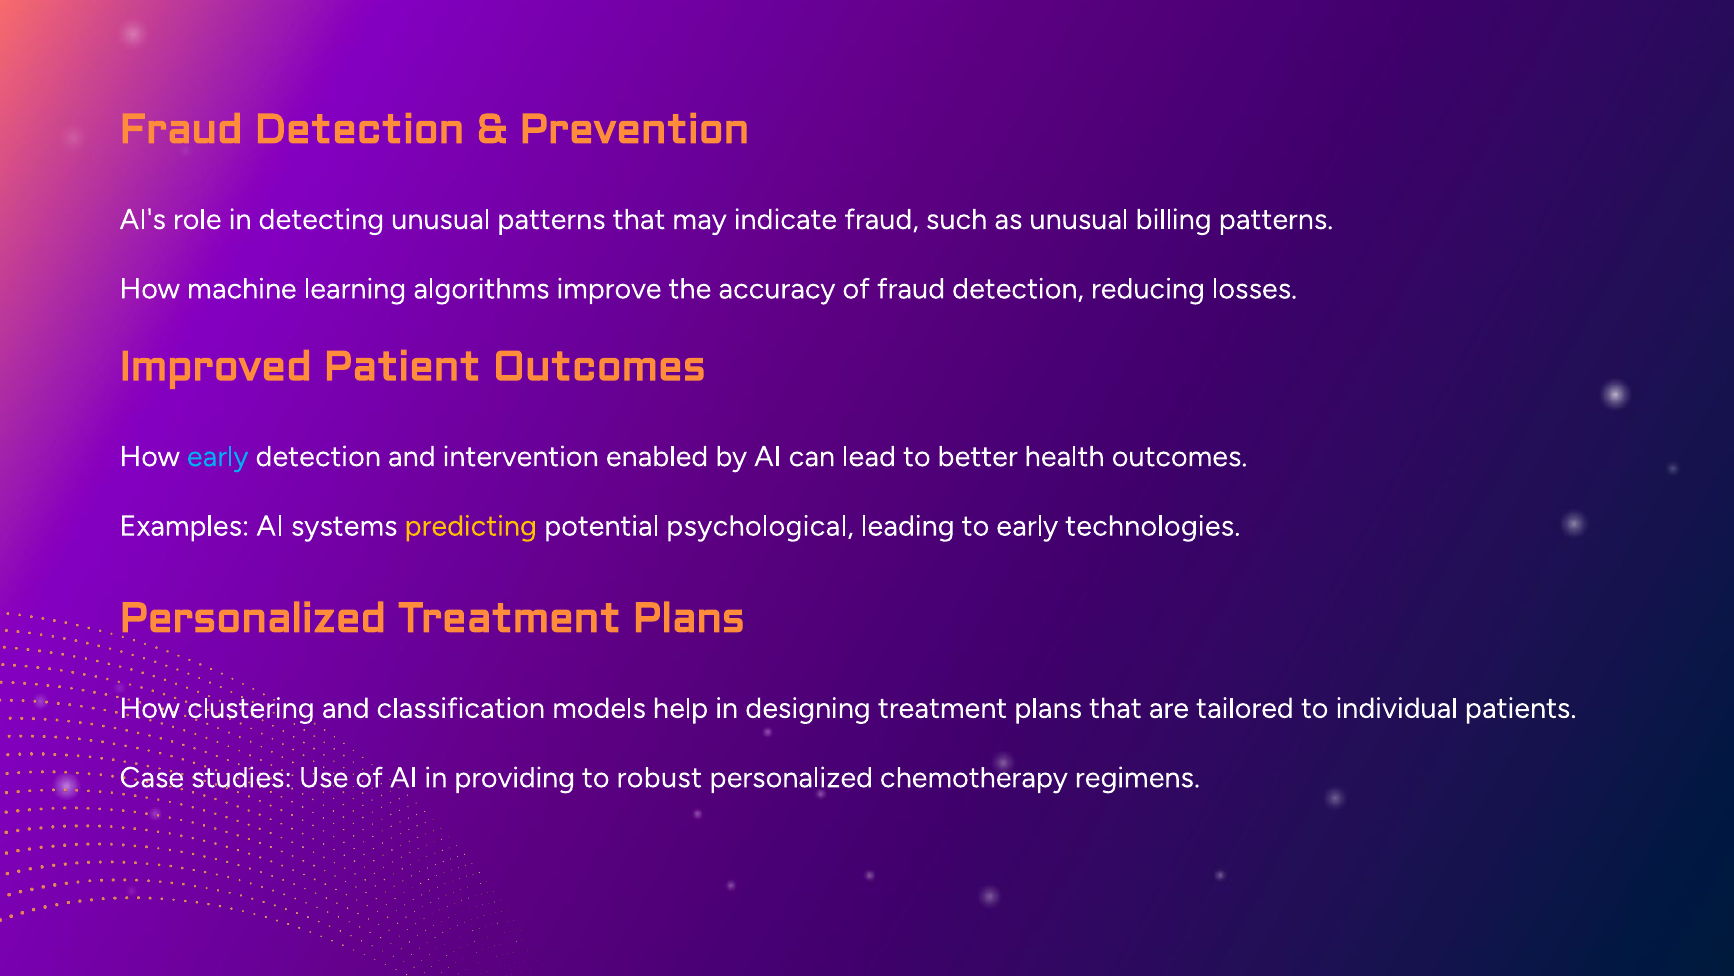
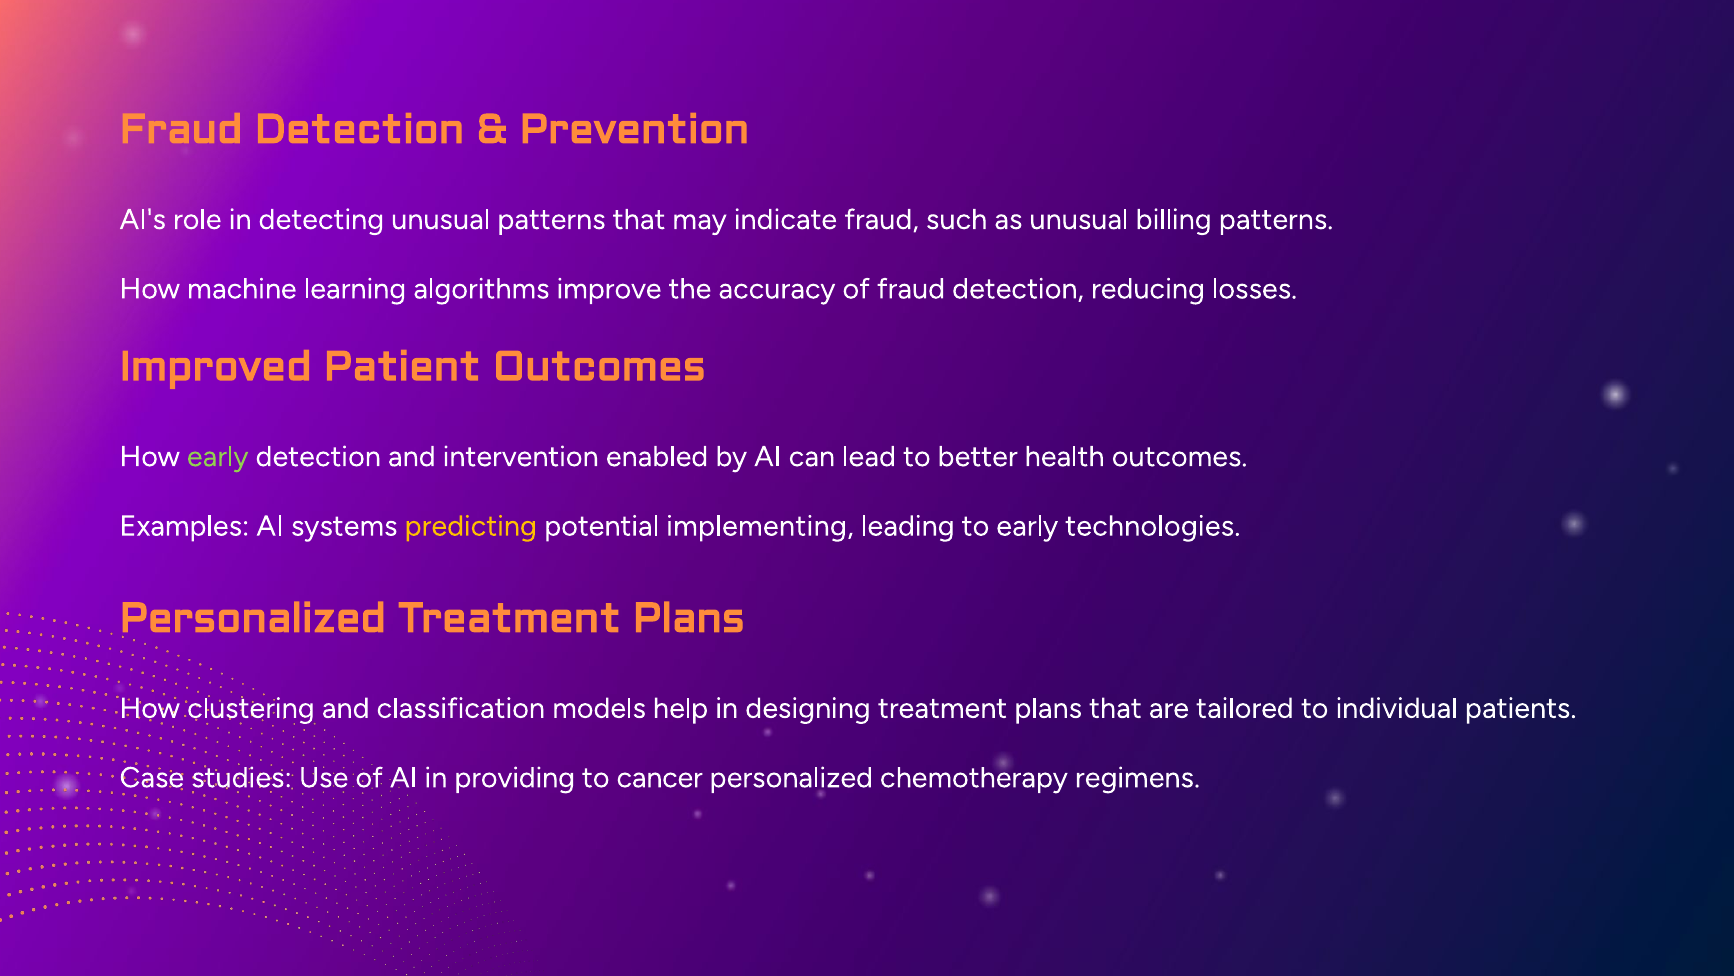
early at (218, 456) colour: light blue -> light green
psychological: psychological -> implementing
robust: robust -> cancer
